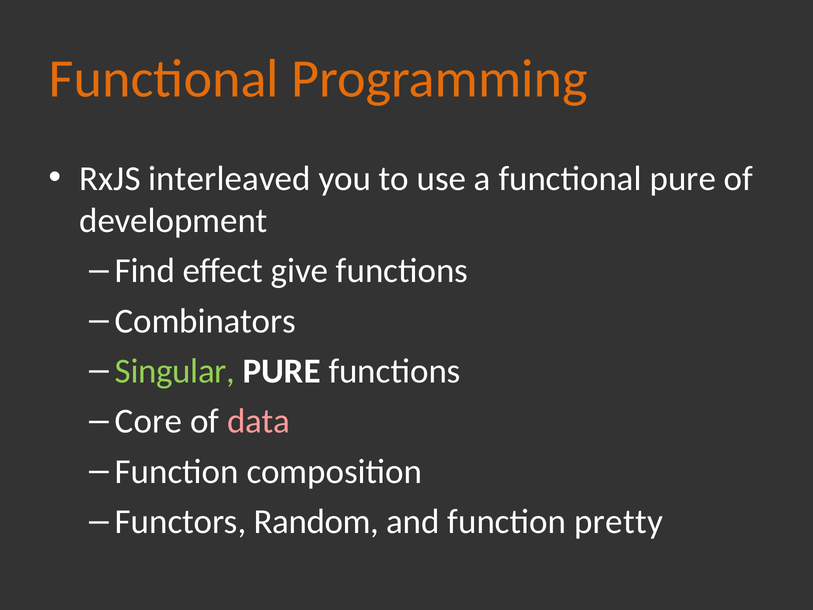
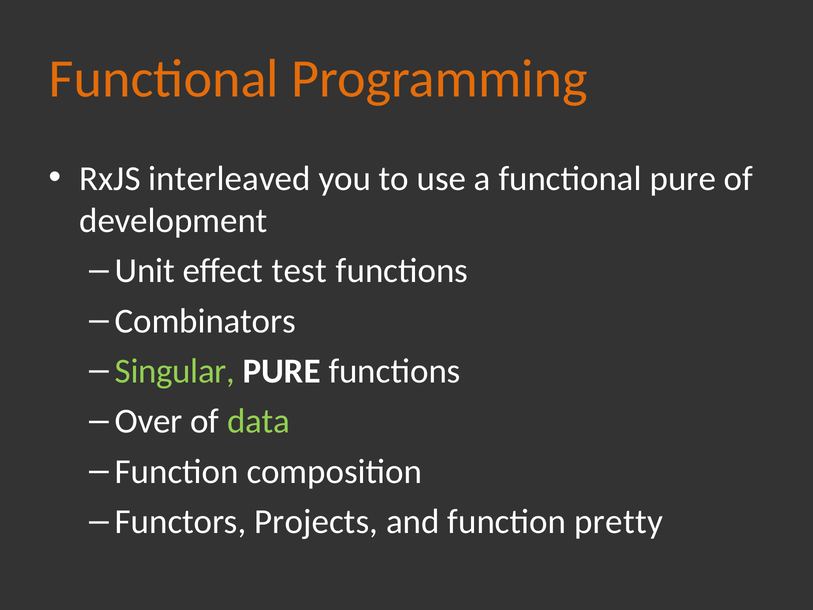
Find: Find -> Unit
give: give -> test
Core: Core -> Over
data colour: pink -> light green
Random: Random -> Projects
